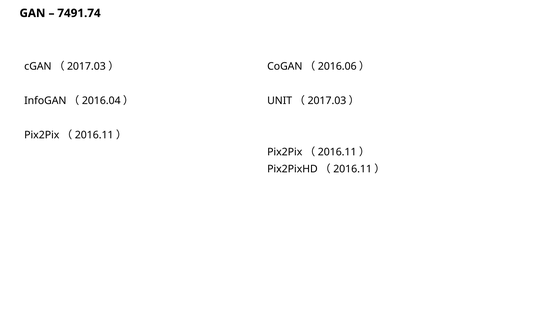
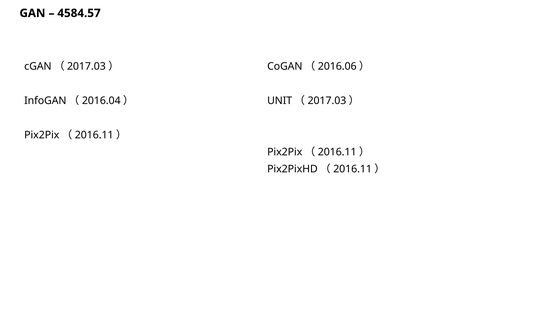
7491.74: 7491.74 -> 4584.57
